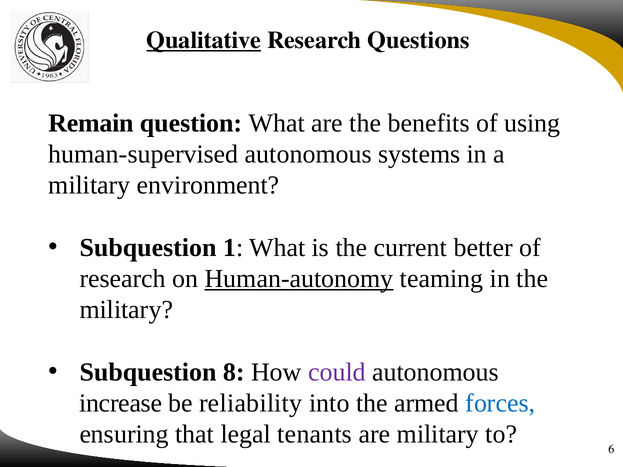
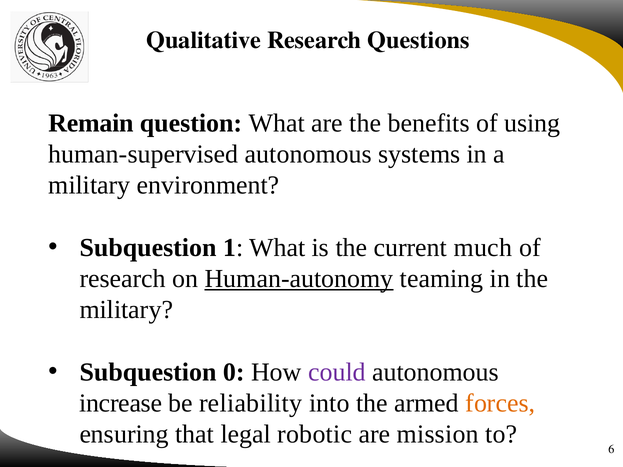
Qualitative underline: present -> none
better: better -> much
8: 8 -> 0
forces colour: blue -> orange
tenants: tenants -> robotic
are military: military -> mission
